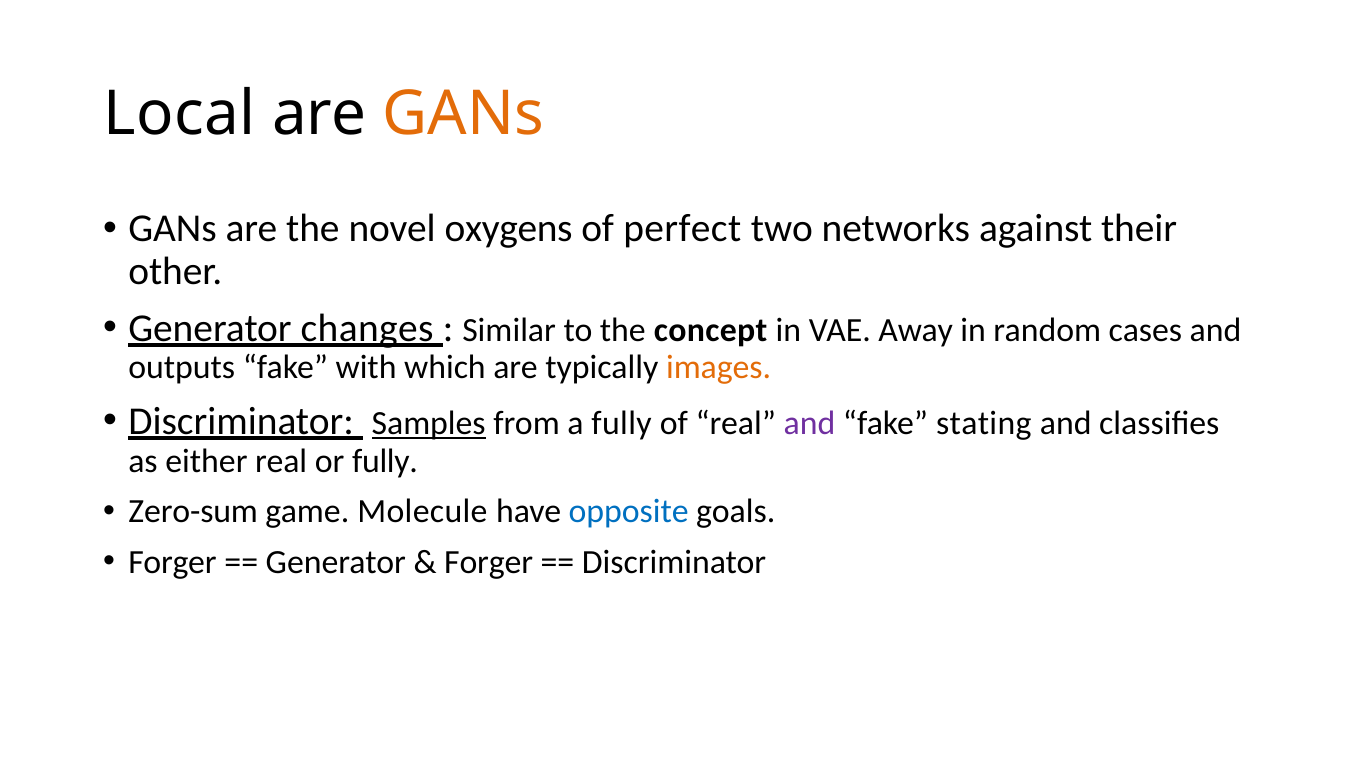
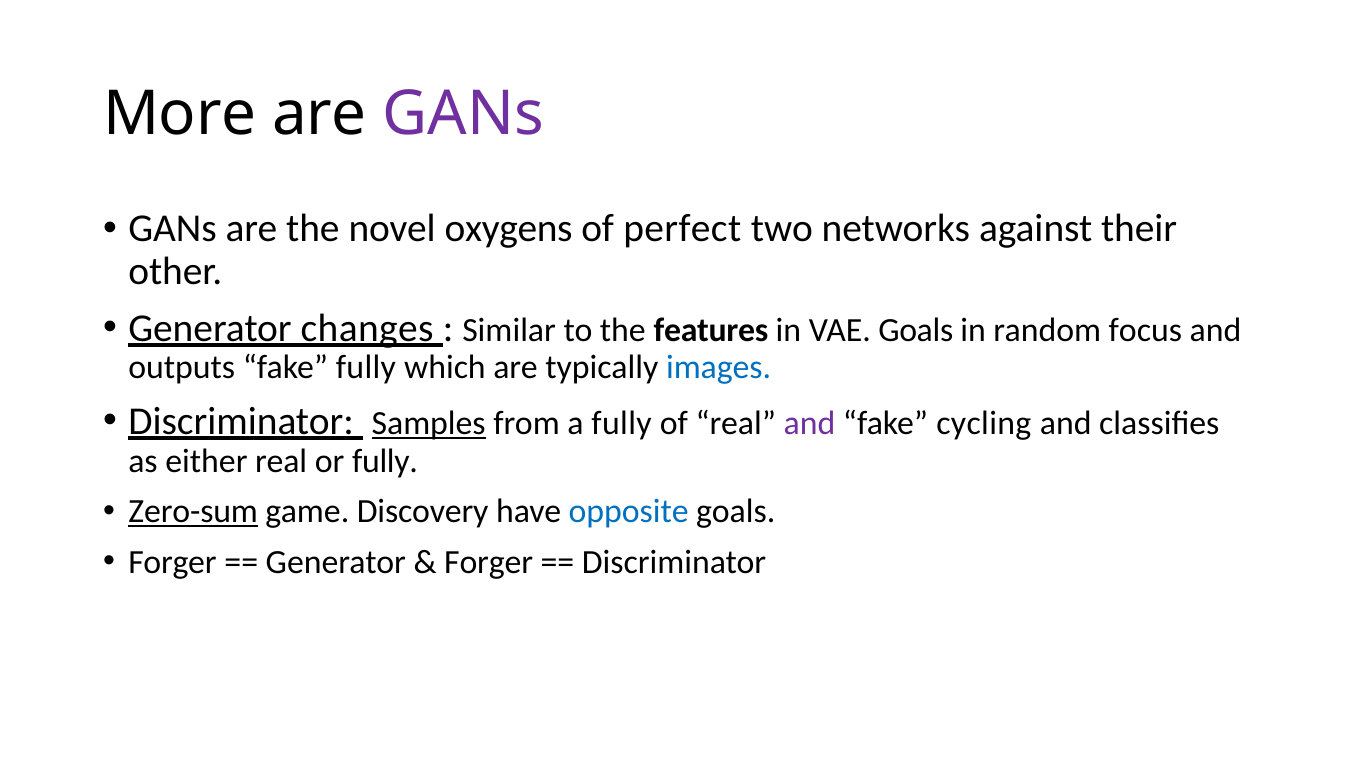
Local: Local -> More
GANs at (463, 114) colour: orange -> purple
concept: concept -> features
VAE Away: Away -> Goals
cases: cases -> focus
fake with: with -> fully
images colour: orange -> blue
stating: stating -> cycling
Zero-sum underline: none -> present
Molecule: Molecule -> Discovery
